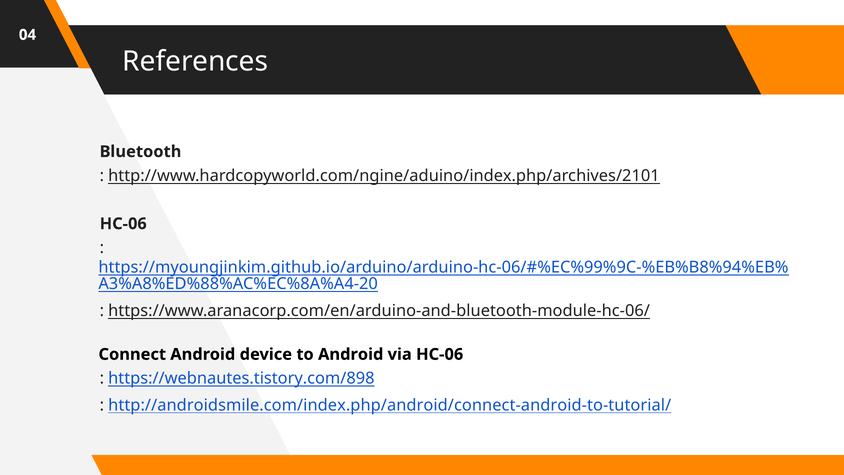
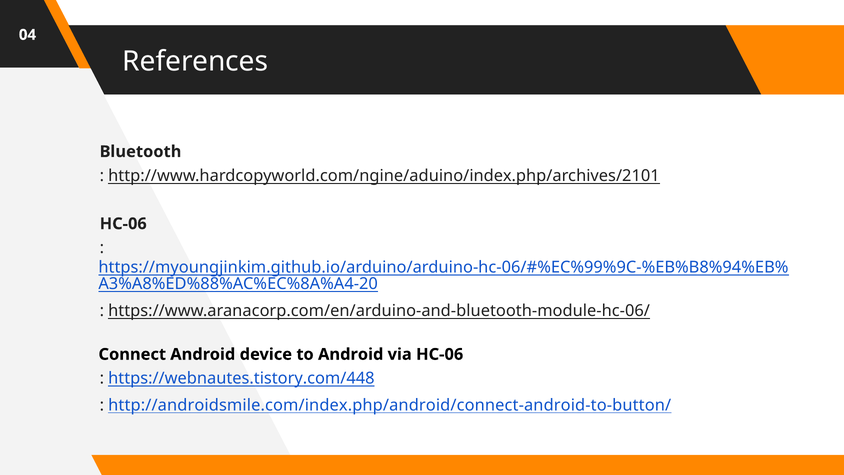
https://webnautes.tistory.com/898: https://webnautes.tistory.com/898 -> https://webnautes.tistory.com/448
http://androidsmile.com/index.php/android/connect-android-to-tutorial/: http://androidsmile.com/index.php/android/connect-android-to-tutorial/ -> http://androidsmile.com/index.php/android/connect-android-to-button/
